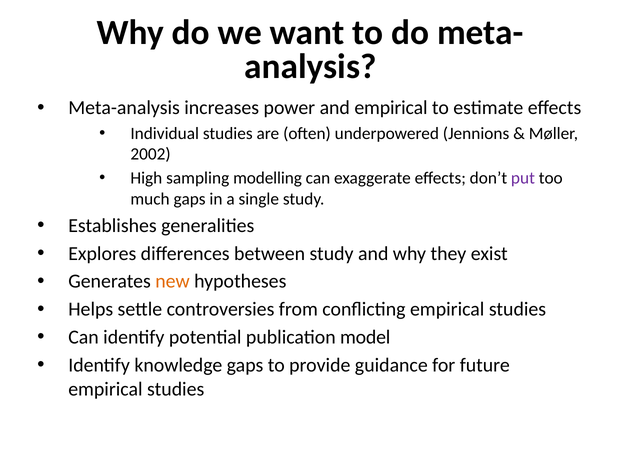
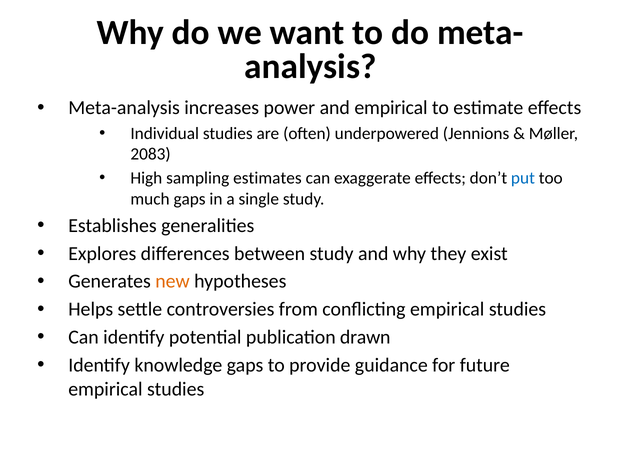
2002: 2002 -> 2083
modelling: modelling -> estimates
put colour: purple -> blue
model: model -> drawn
